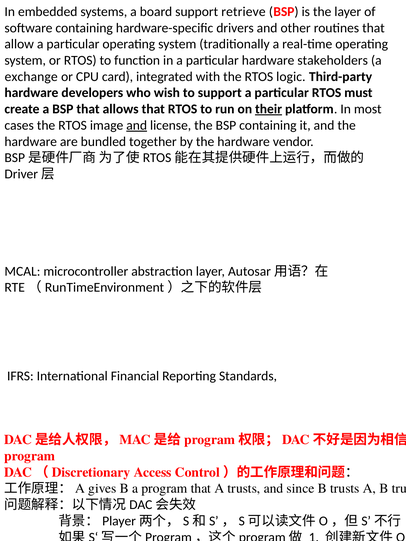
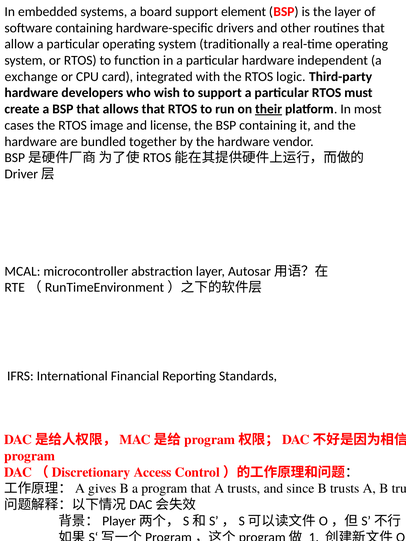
retrieve: retrieve -> element
stakeholders: stakeholders -> independent
and at (137, 125) underline: present -> none
